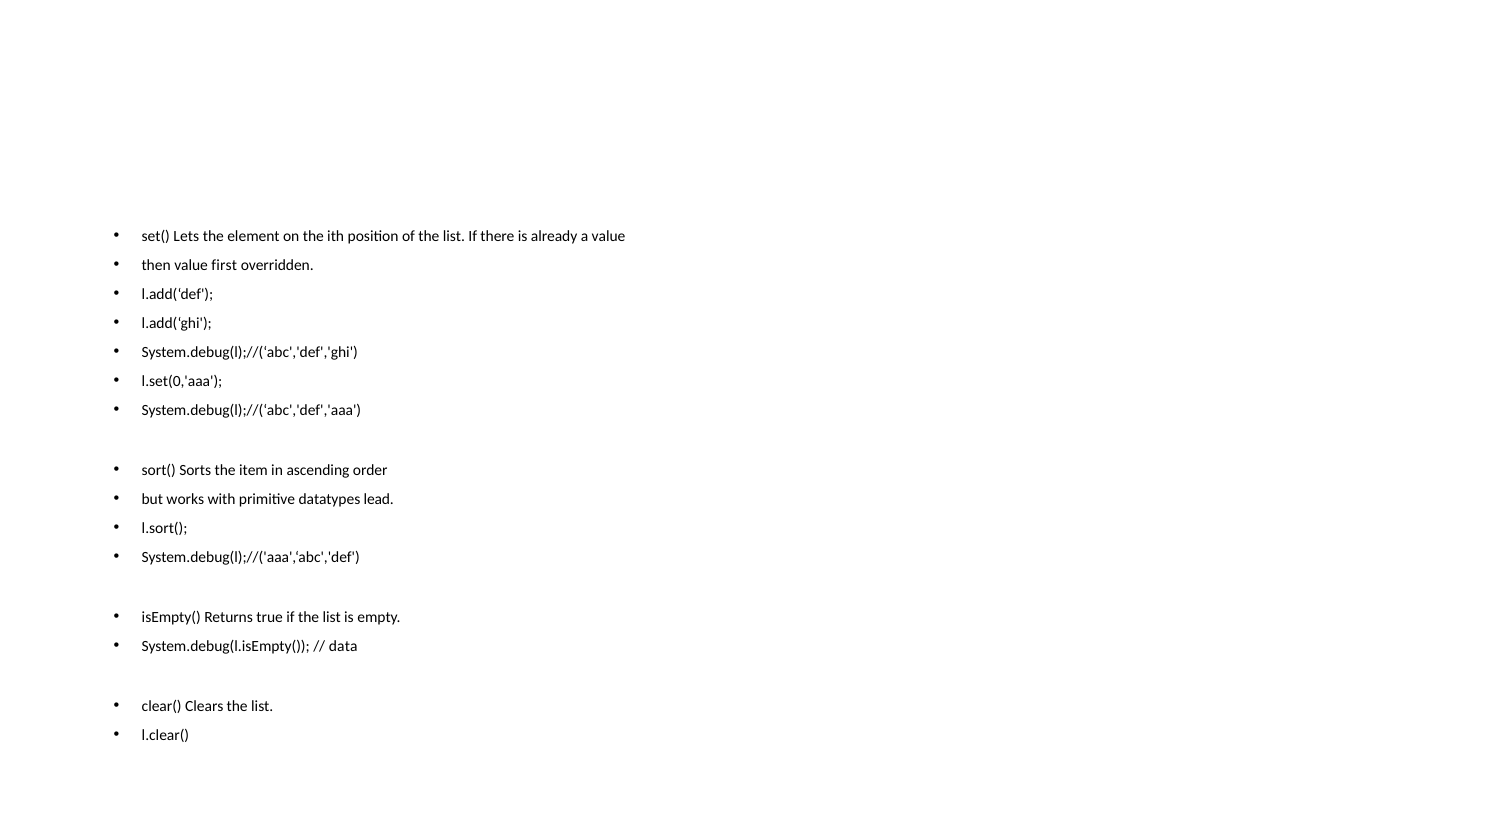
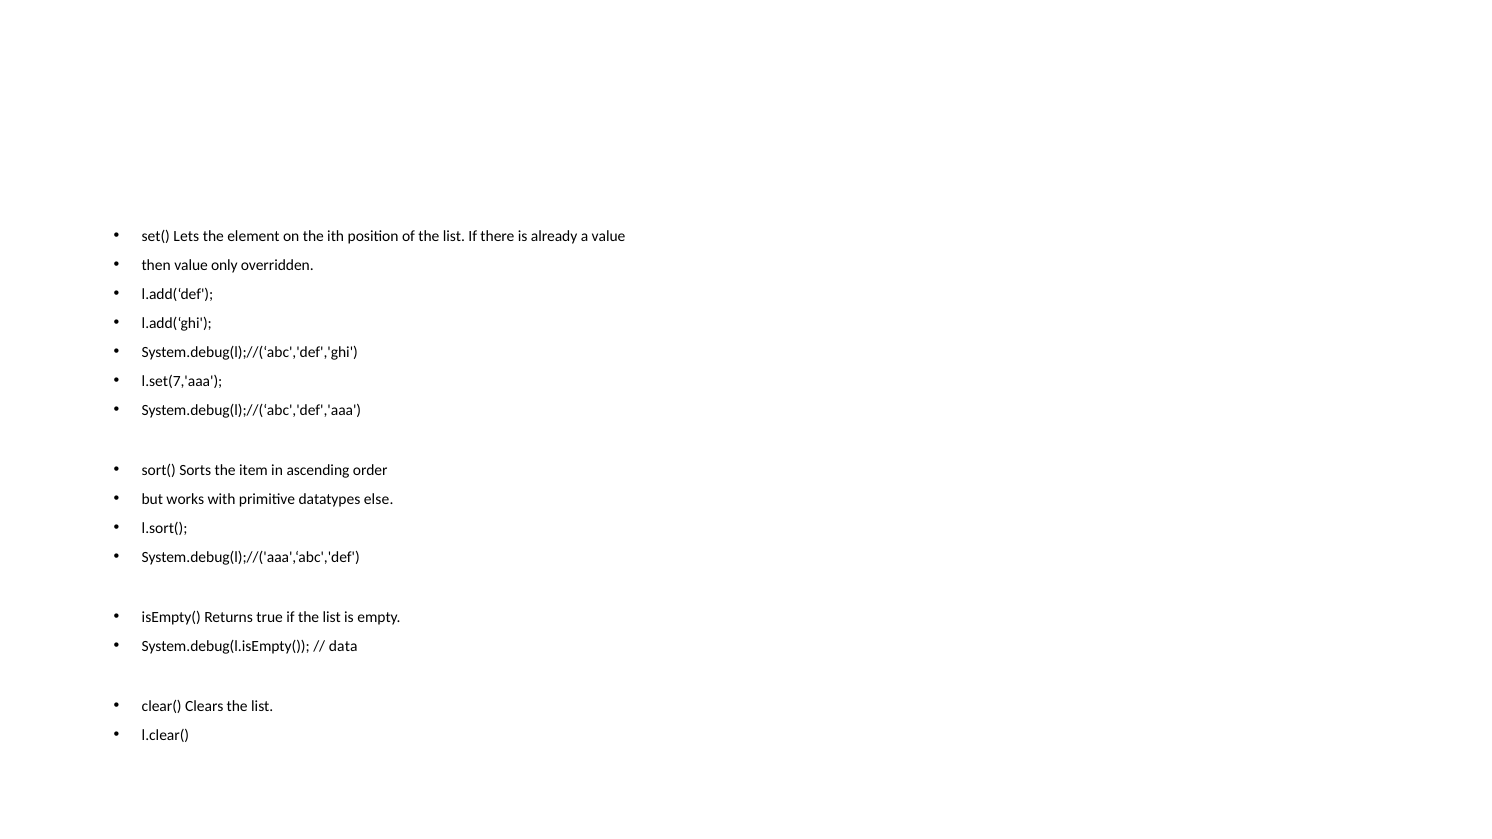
first: first -> only
l.set(0,'aaa: l.set(0,'aaa -> l.set(7,'aaa
lead: lead -> else
